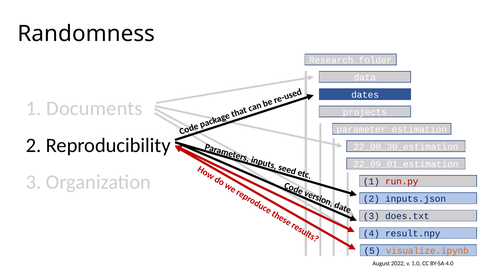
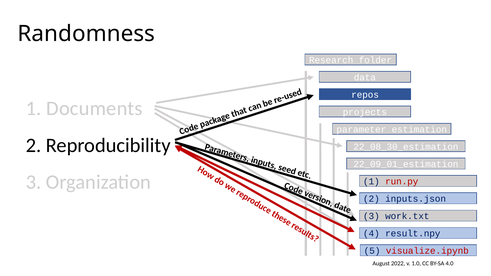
dates: dates -> repos
does.txt: does.txt -> work.txt
visualize.ipynb colour: orange -> red
